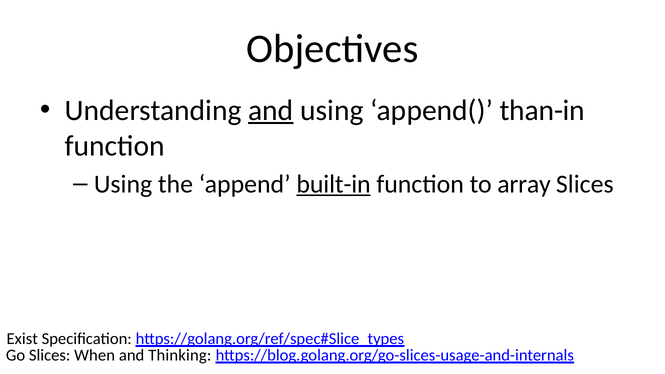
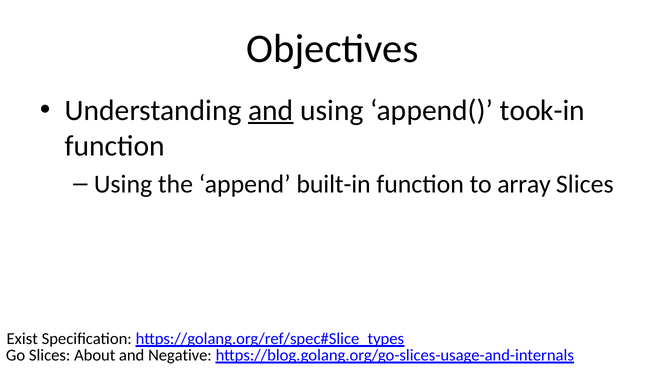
than-in: than-in -> took-in
built-in underline: present -> none
When: When -> About
Thinking: Thinking -> Negative
